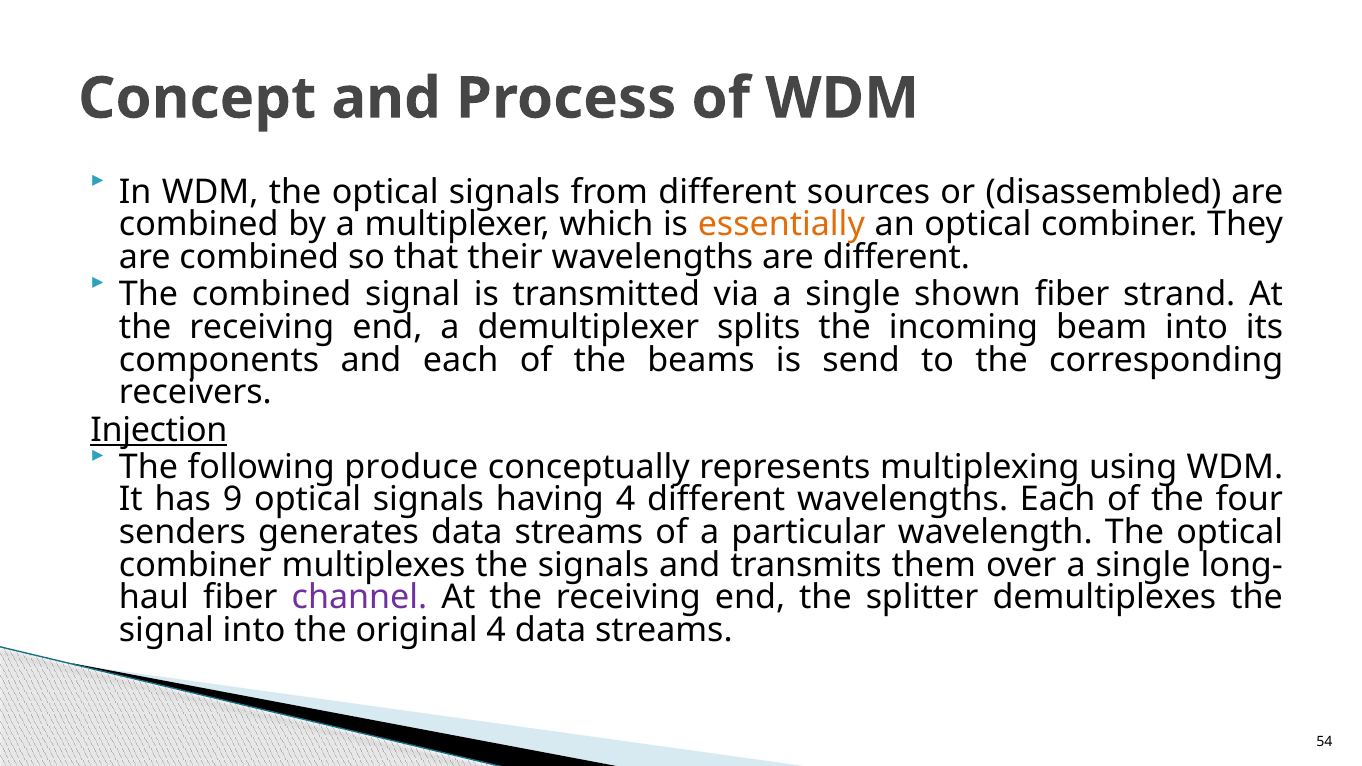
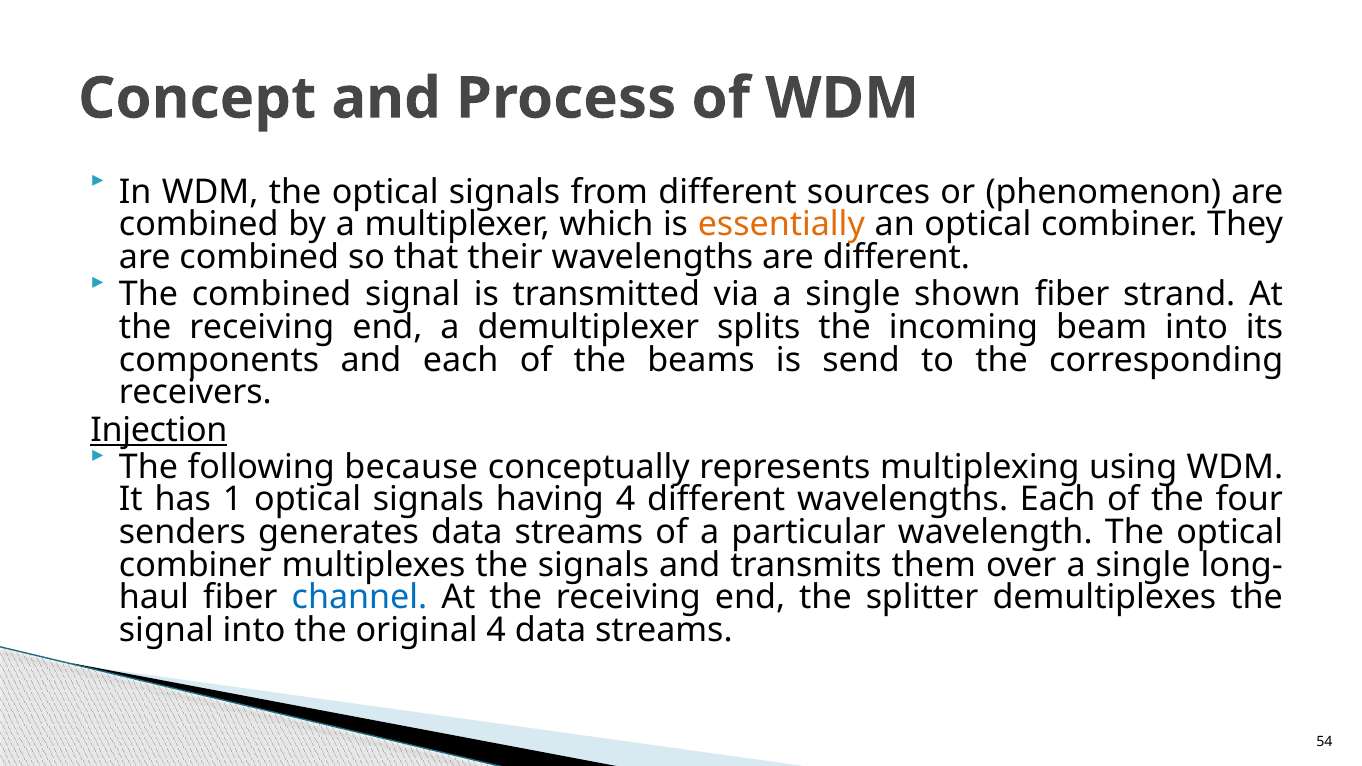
disassembled: disassembled -> phenomenon
produce: produce -> because
9: 9 -> 1
channel colour: purple -> blue
